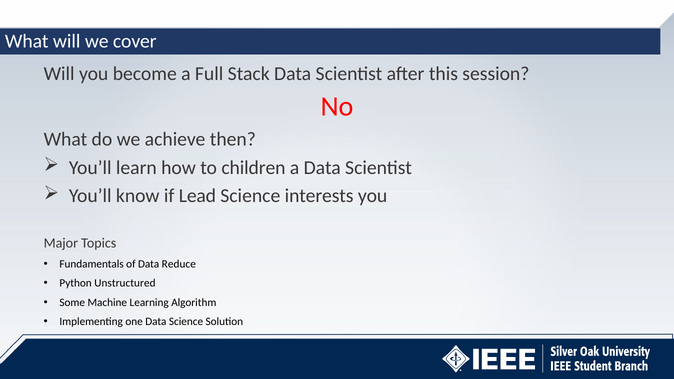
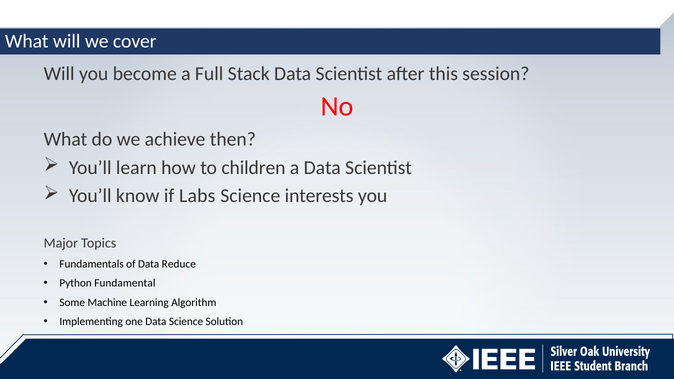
Lead: Lead -> Labs
Unstructured: Unstructured -> Fundamental
